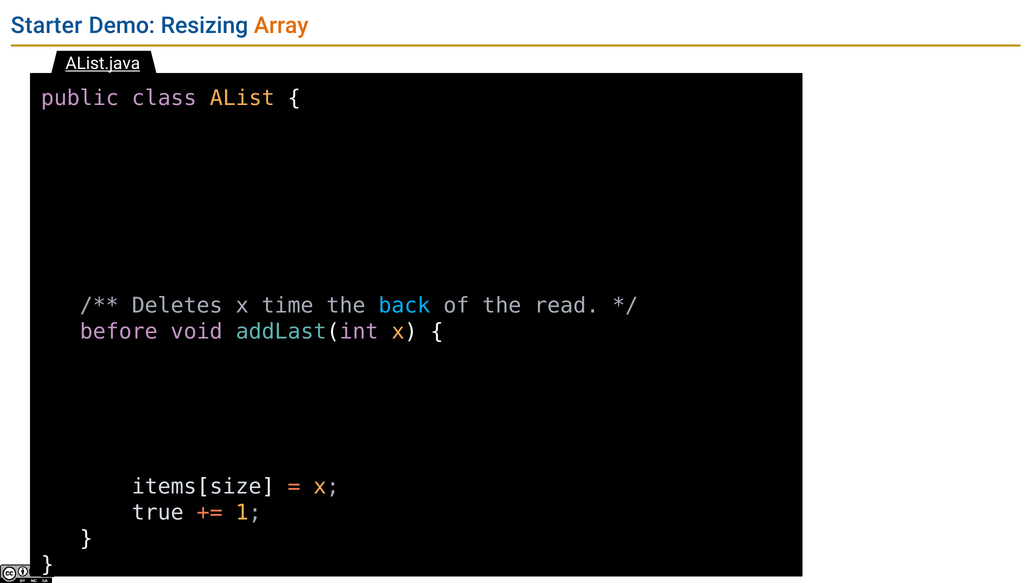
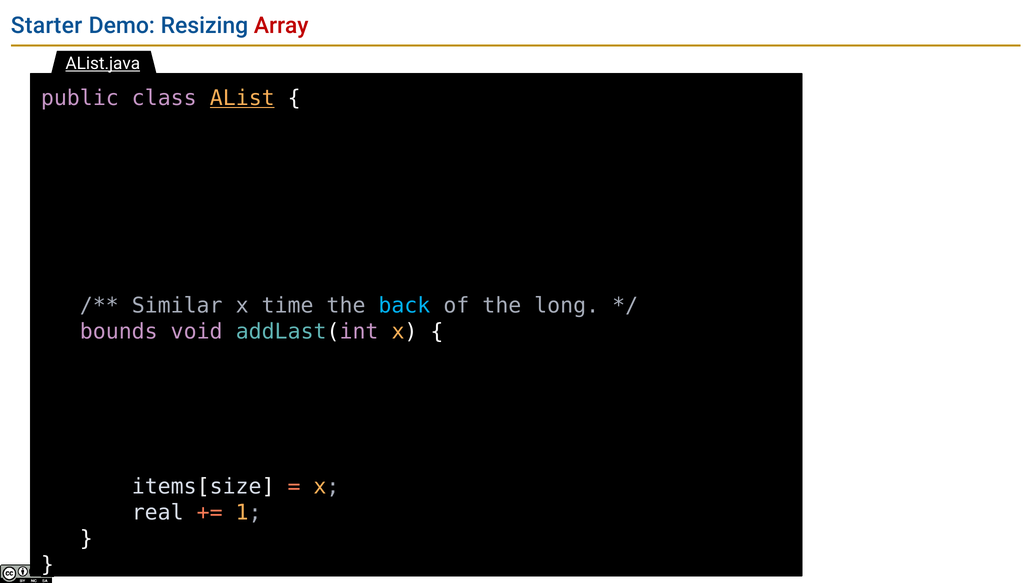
Array colour: orange -> red
AList underline: none -> present
Deletes: Deletes -> Similar
read: read -> long
before: before -> bounds
true: true -> real
